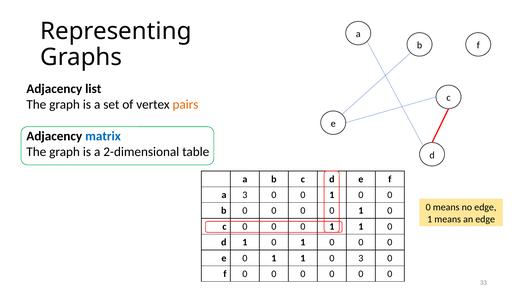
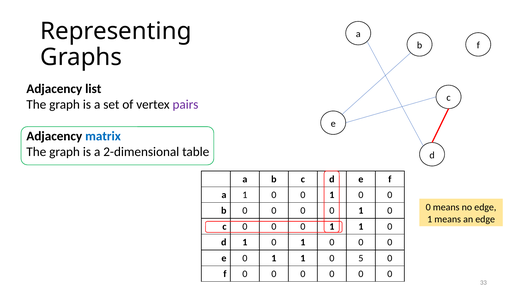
pairs colour: orange -> purple
a 3: 3 -> 1
0 3: 3 -> 5
